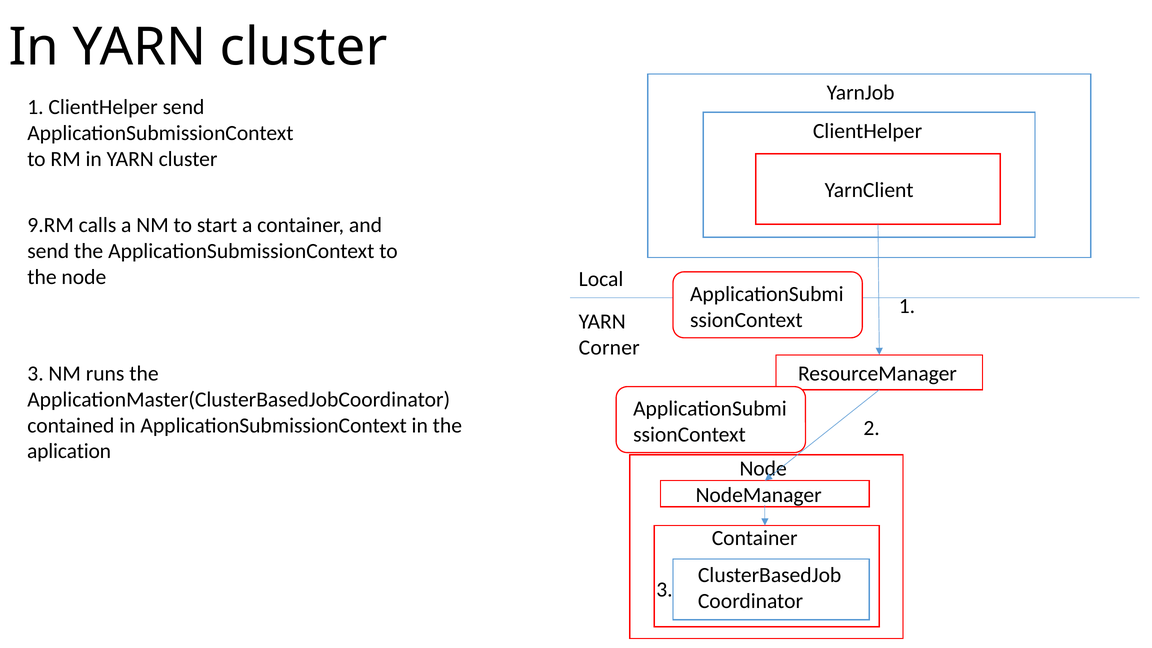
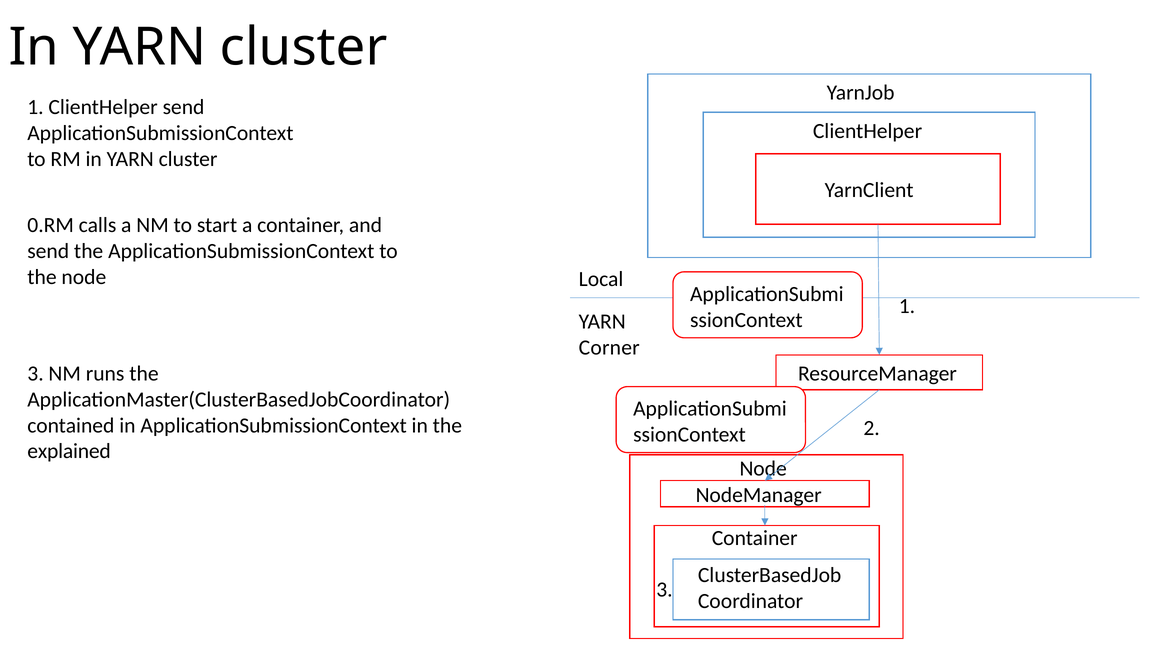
9.RM: 9.RM -> 0.RM
aplication: aplication -> explained
